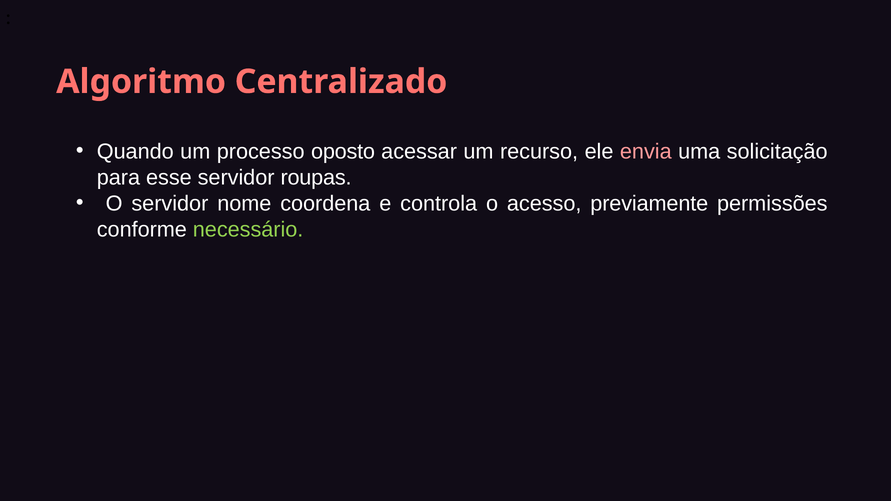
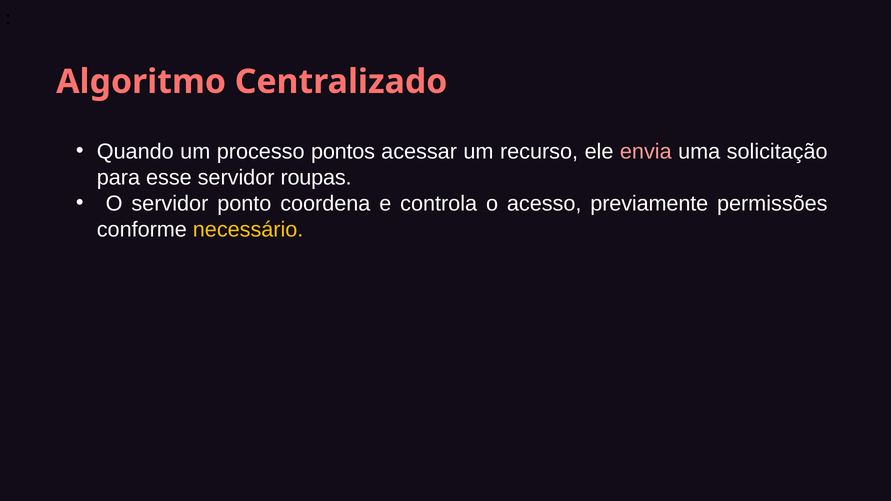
oposto: oposto -> pontos
nome: nome -> ponto
necessário colour: light green -> yellow
